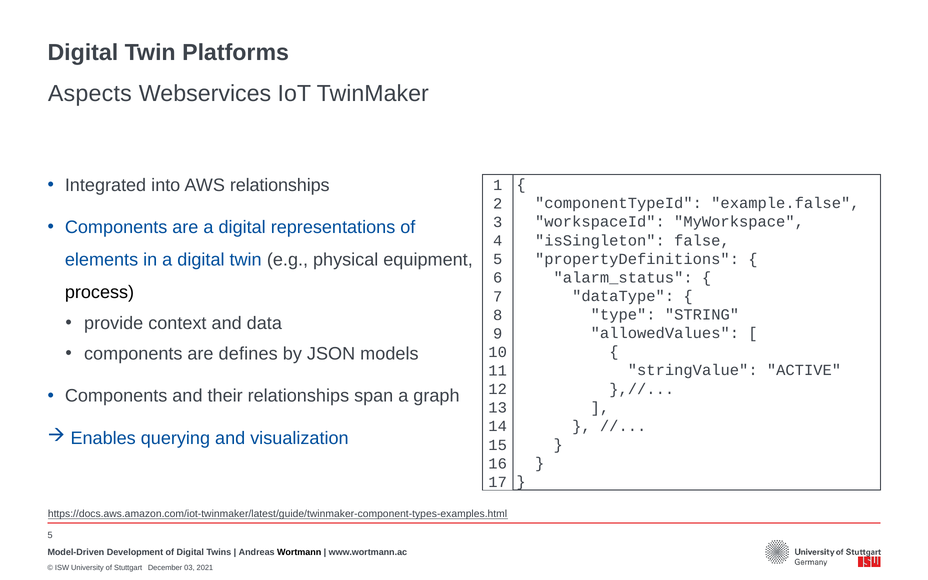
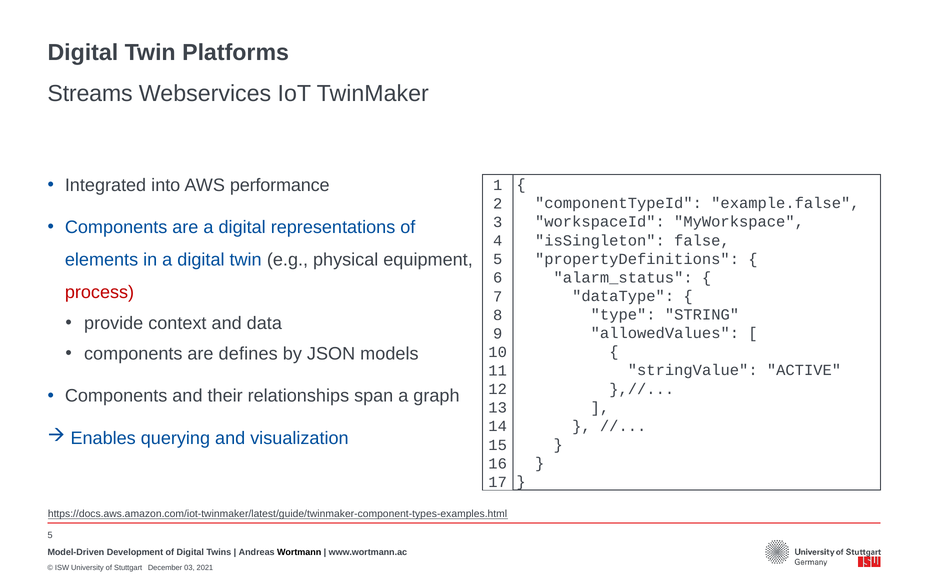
Aspects: Aspects -> Streams
AWS relationships: relationships -> performance
process colour: black -> red
